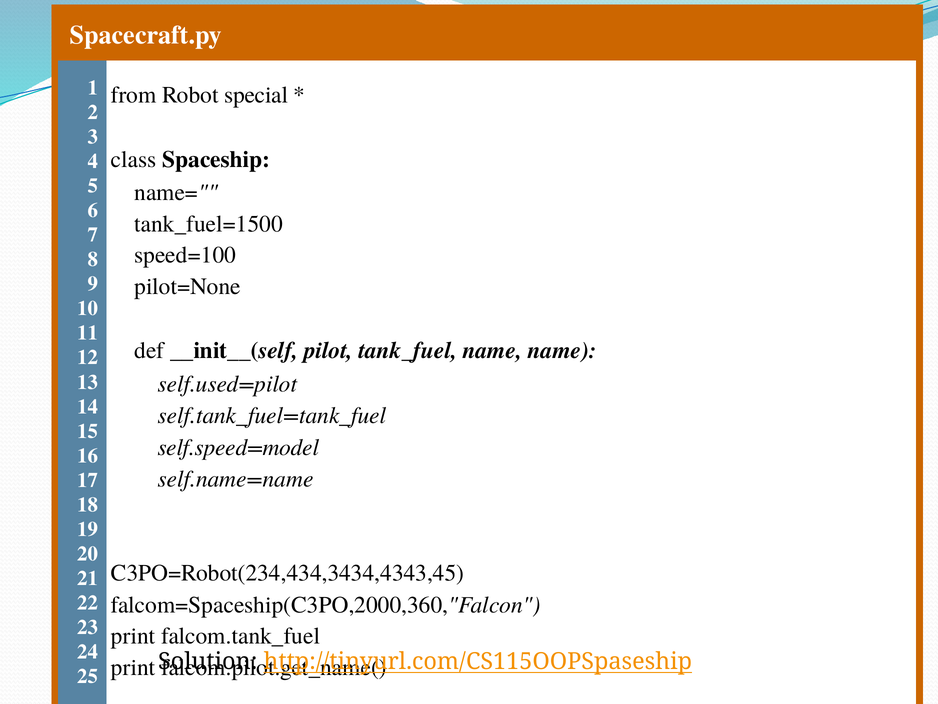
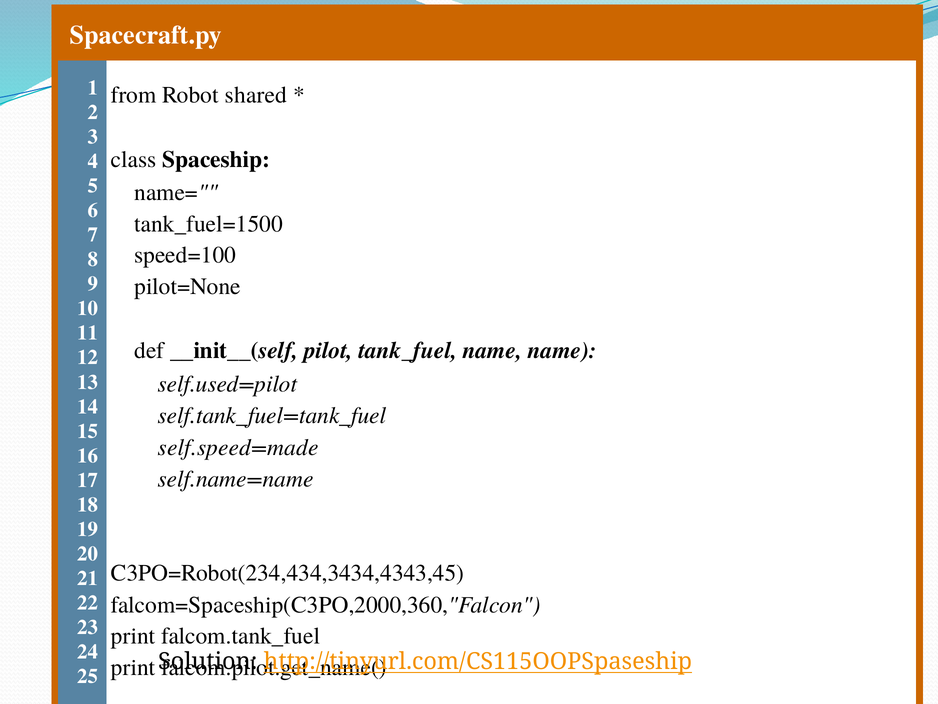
special: special -> shared
self.speed=model: self.speed=model -> self.speed=made
